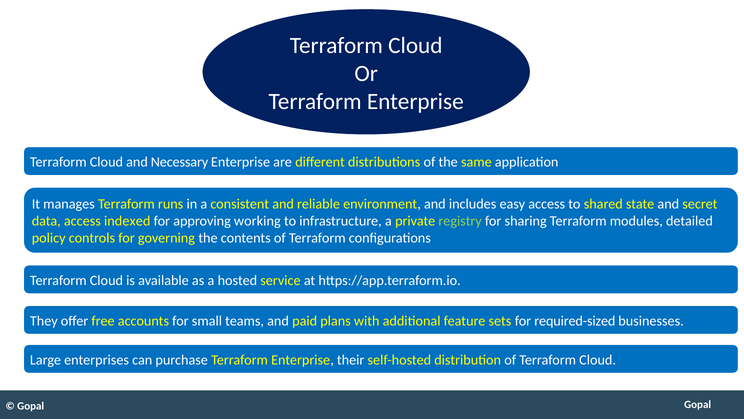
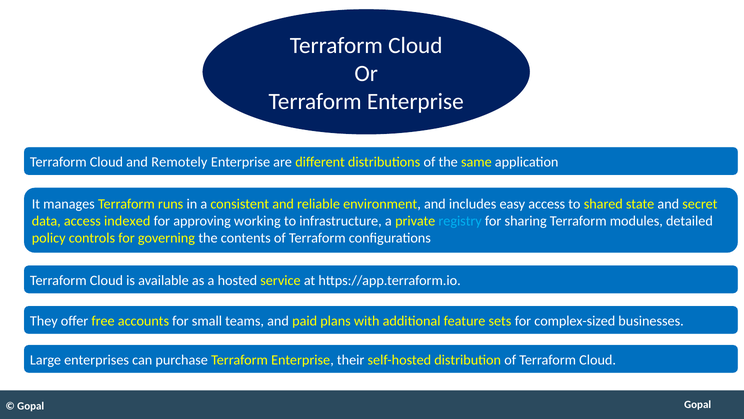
Necessary: Necessary -> Remotely
registry colour: light green -> light blue
required-sized: required-sized -> complex-sized
